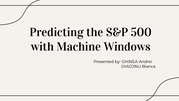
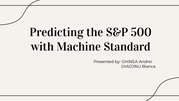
Windows: Windows -> Standard
